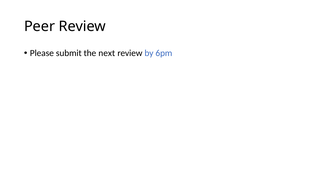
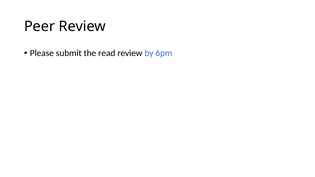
next: next -> read
